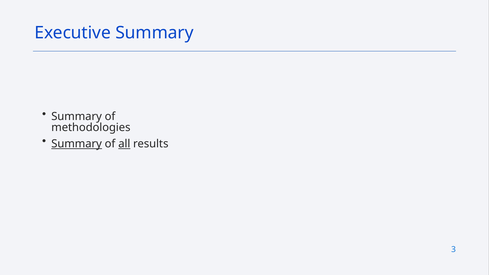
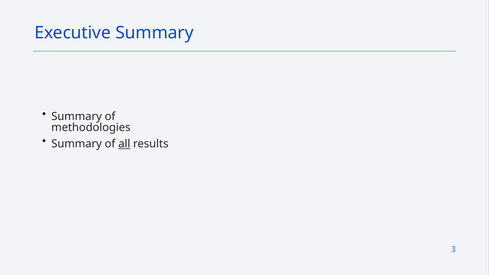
Summary at (77, 144) underline: present -> none
